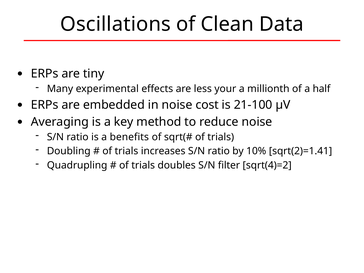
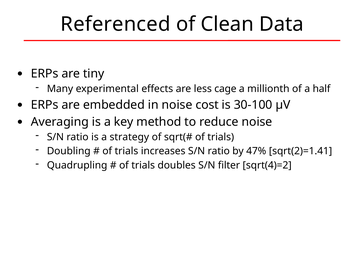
Oscillations: Oscillations -> Referenced
your: your -> cage
21-100: 21-100 -> 30-100
benefits: benefits -> strategy
10%: 10% -> 47%
